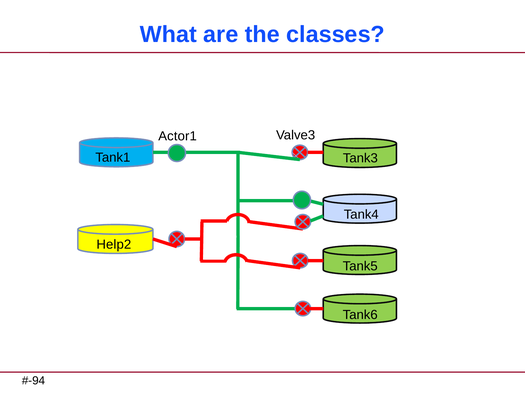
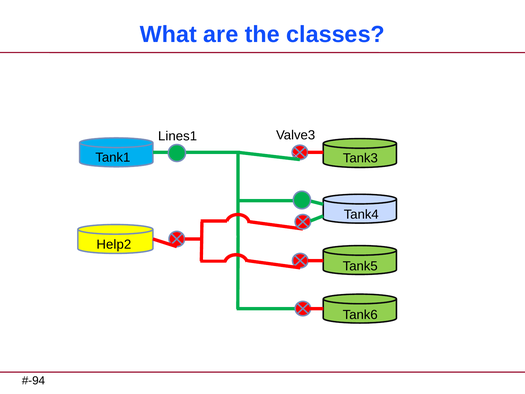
Actor1: Actor1 -> Lines1
